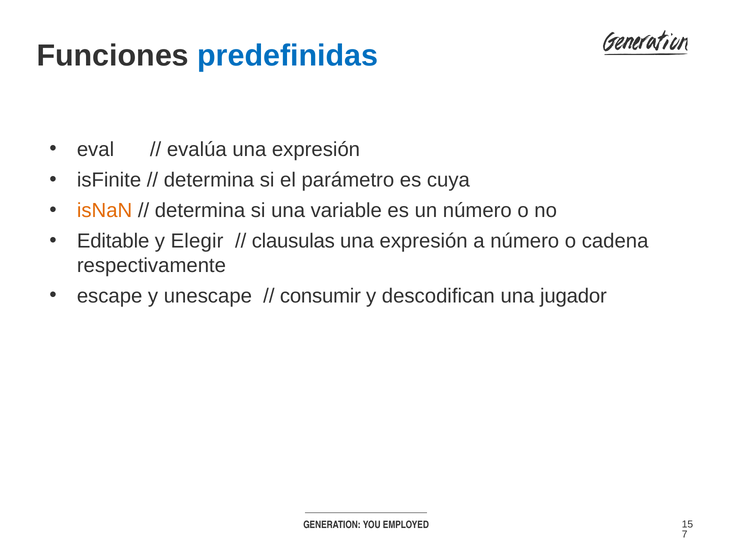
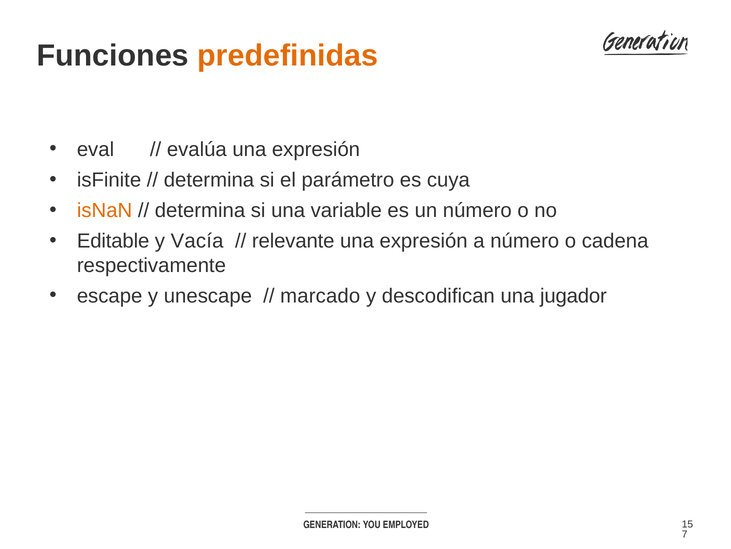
predefinidas colour: blue -> orange
Elegir: Elegir -> Vacía
clausulas: clausulas -> relevante
consumir: consumir -> marcado
